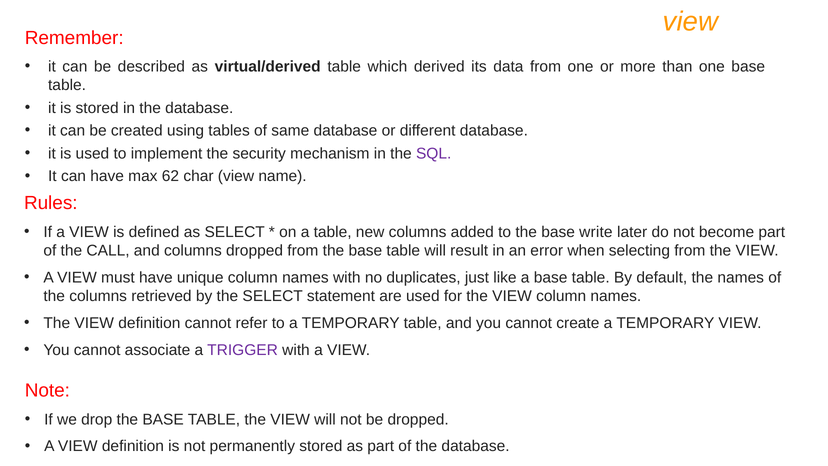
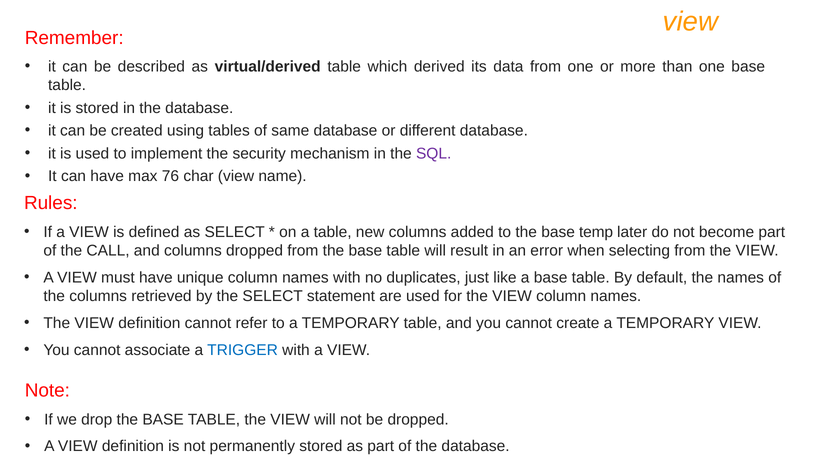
62: 62 -> 76
write: write -> temp
TRIGGER colour: purple -> blue
